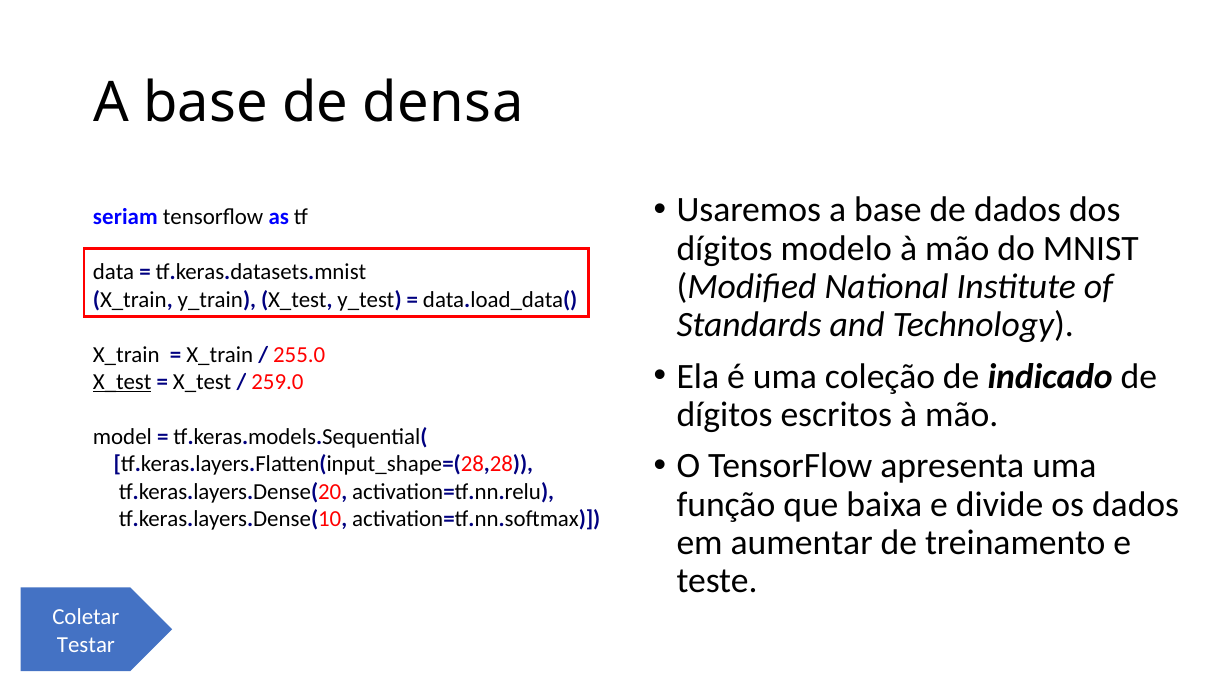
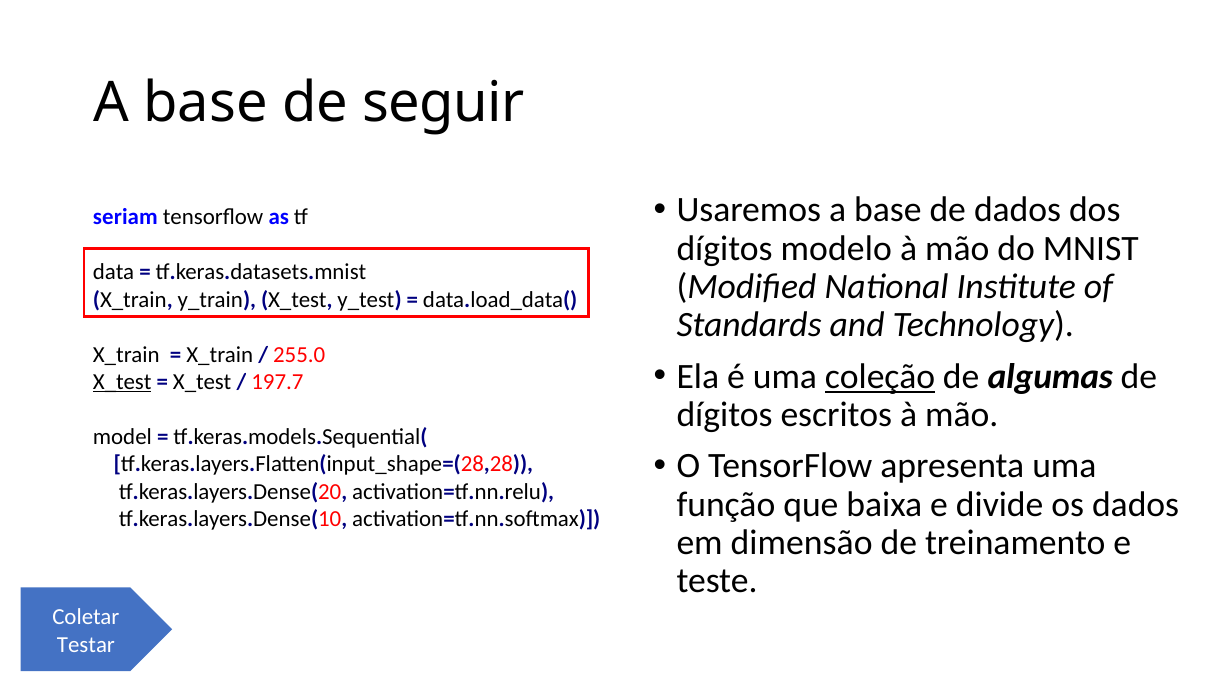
densa: densa -> seguir
coleção underline: none -> present
indicado: indicado -> algumas
259.0: 259.0 -> 197.7
aumentar: aumentar -> dimensão
